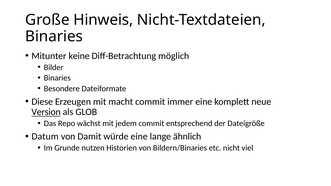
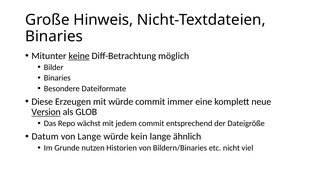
keine underline: none -> present
mit macht: macht -> würde
von Damit: Damit -> Lange
würde eine: eine -> kein
